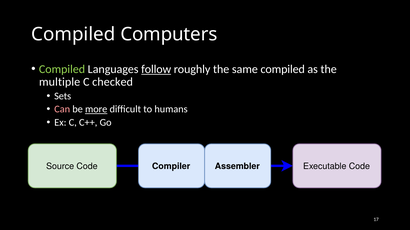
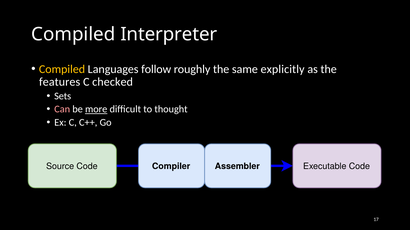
Computers: Computers -> Interpreter
Compiled at (62, 69) colour: light green -> yellow
follow underline: present -> none
same compiled: compiled -> explicitly
multiple: multiple -> features
humans: humans -> thought
